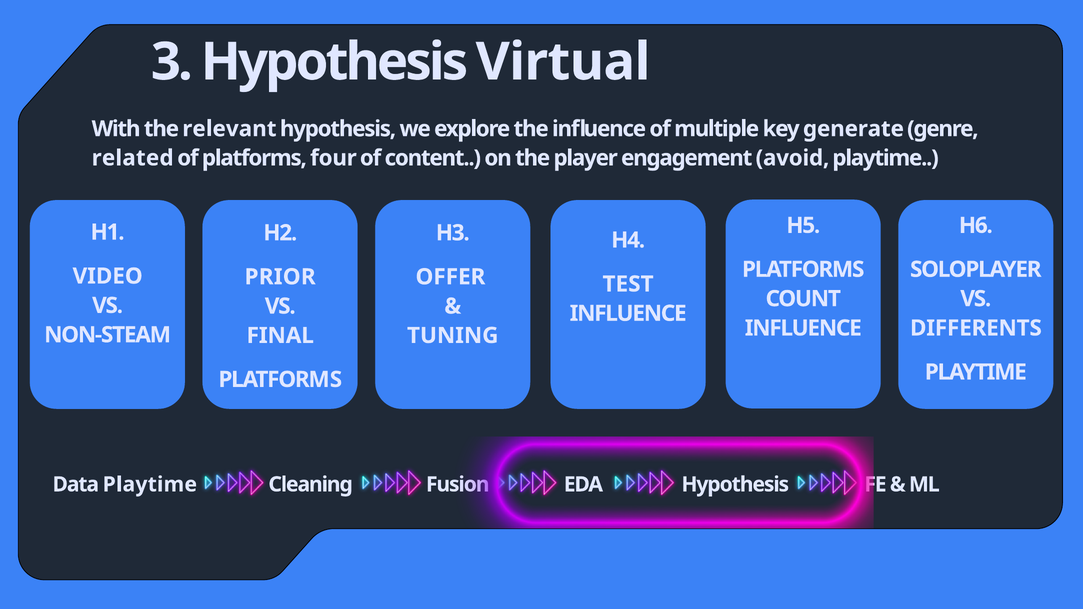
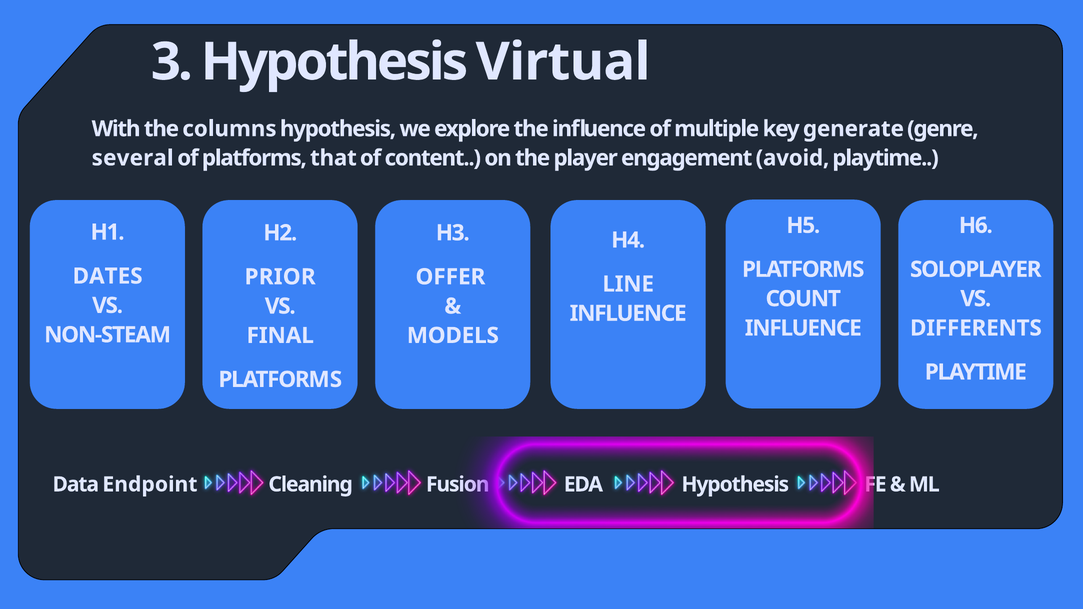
relevant: relevant -> columns
related: related -> several
four: four -> that
VIDEO: VIDEO -> DATES
TEST: TEST -> LINE
TUNING: TUNING -> MODELS
Data Playtime: Playtime -> Endpoint
